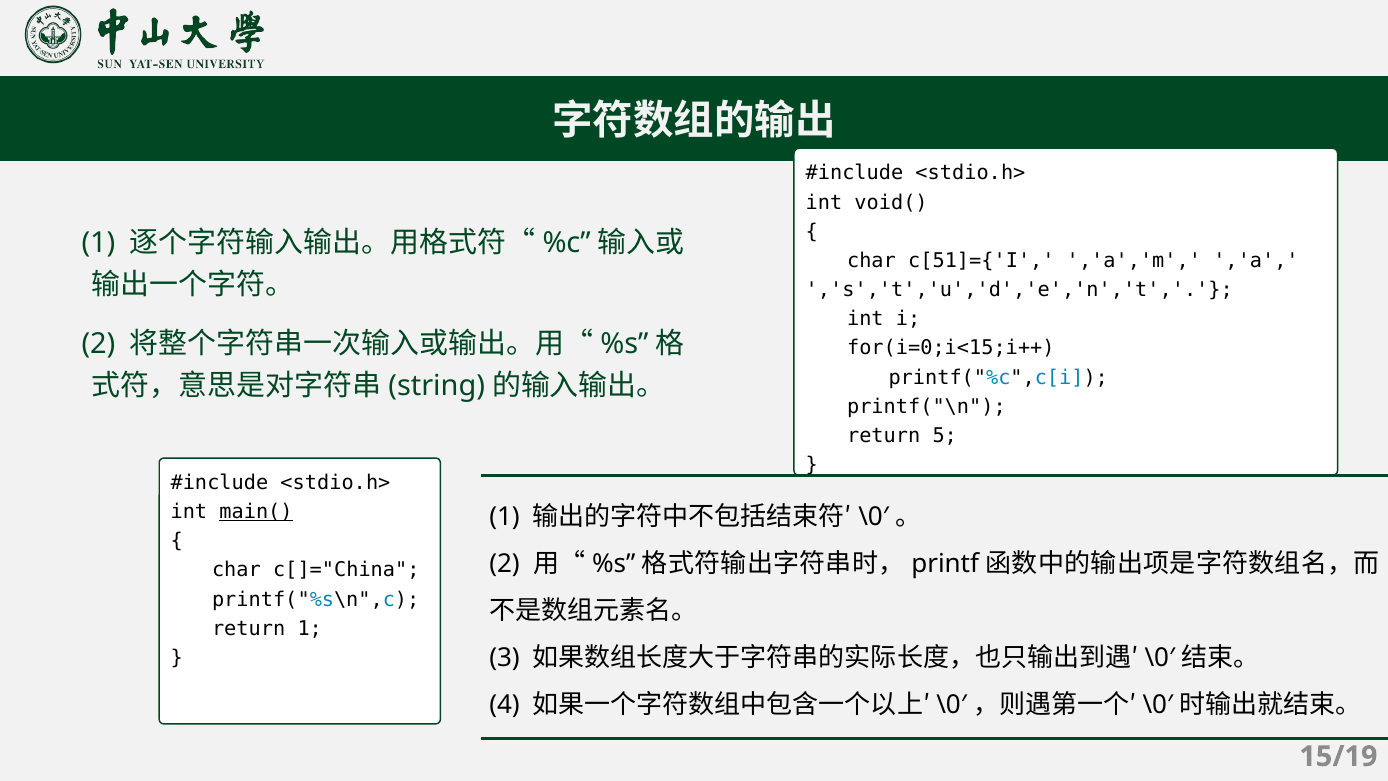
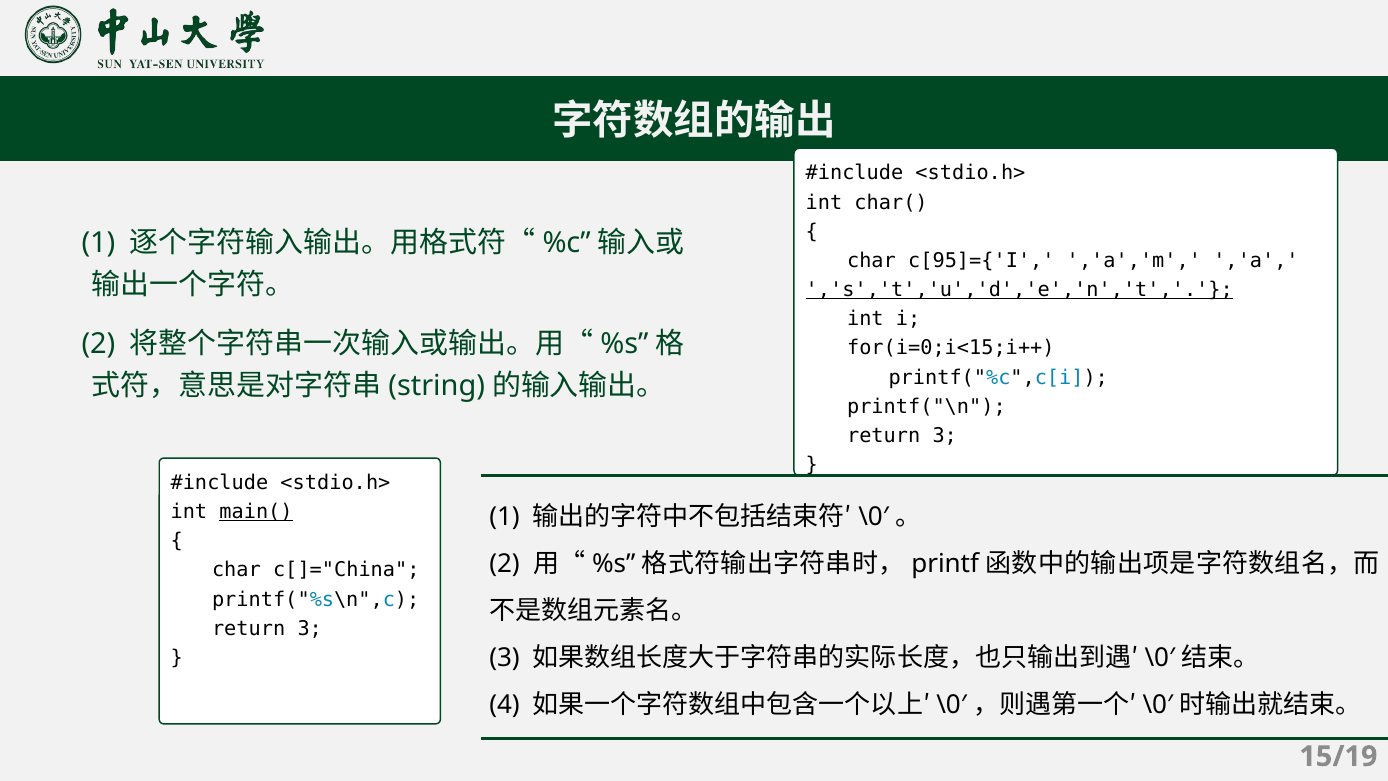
void(: void( -> char(
c[51]={'I: c[51]={'I -> c[95]={'I
,'s','t','u','d','e','n','t underline: none -> present
5 at (945, 435): 5 -> 3
1 at (310, 628): 1 -> 3
